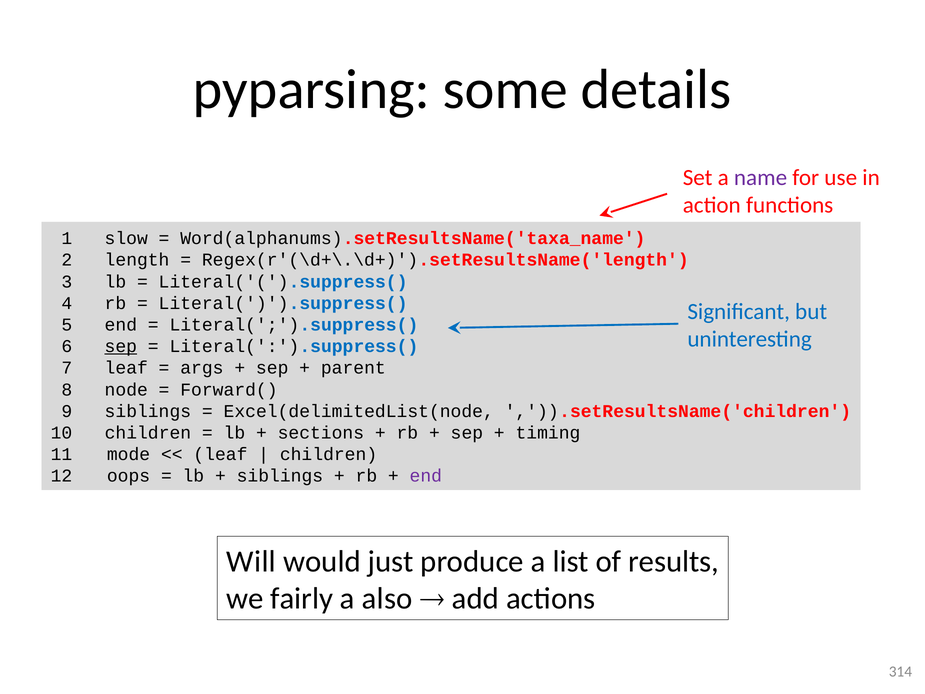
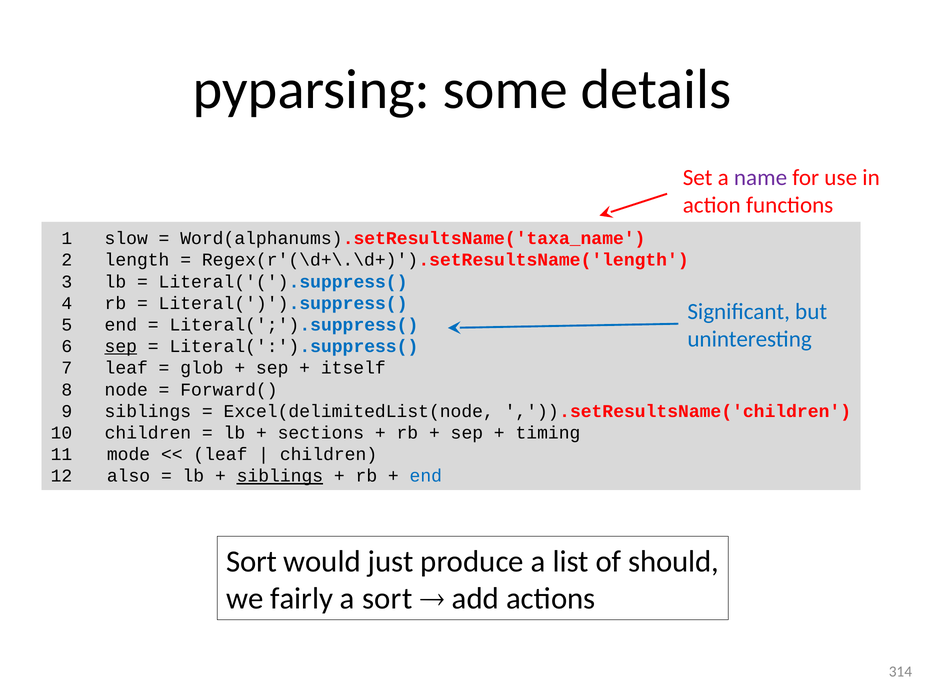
args: args -> glob
parent: parent -> itself
oops: oops -> also
siblings at (280, 476) underline: none -> present
end at (426, 476) colour: purple -> blue
Will at (251, 561): Will -> Sort
results: results -> should
a also: also -> sort
